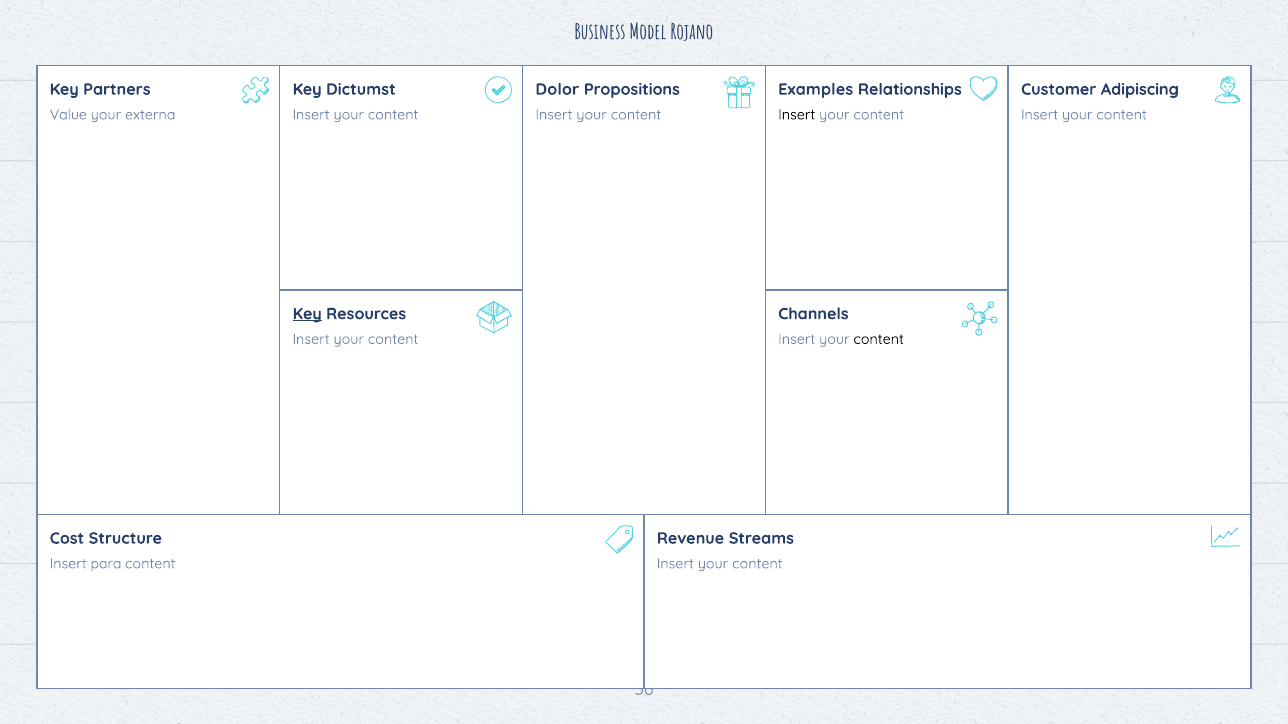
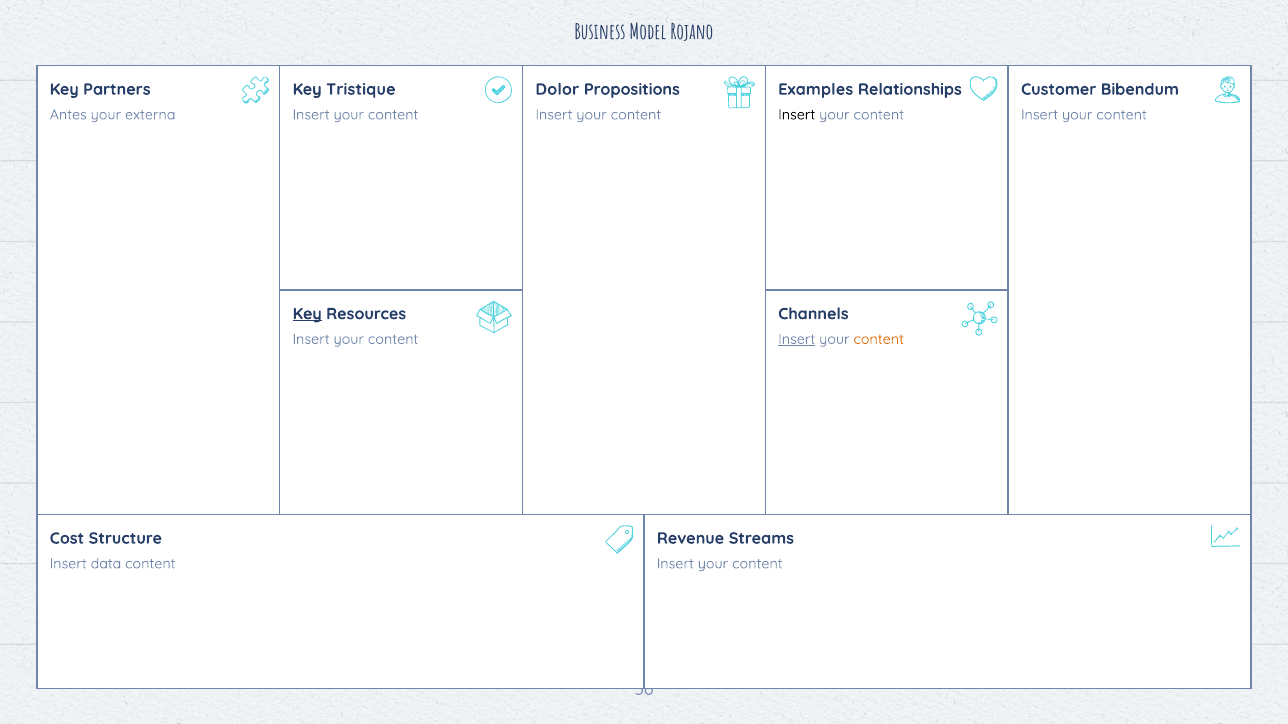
Dictumst: Dictumst -> Tristique
Adipiscing: Adipiscing -> Bibendum
Value: Value -> Antes
Insert at (797, 339) underline: none -> present
content at (879, 339) colour: black -> orange
para: para -> data
